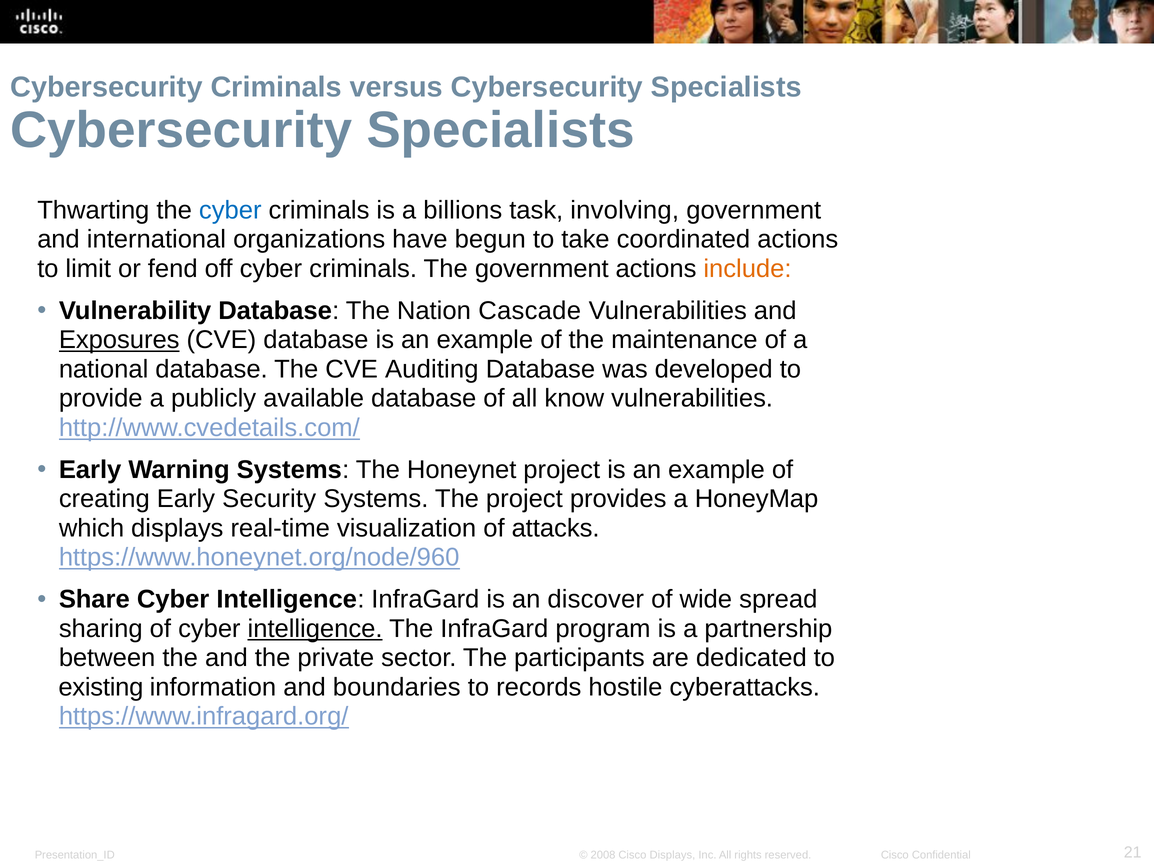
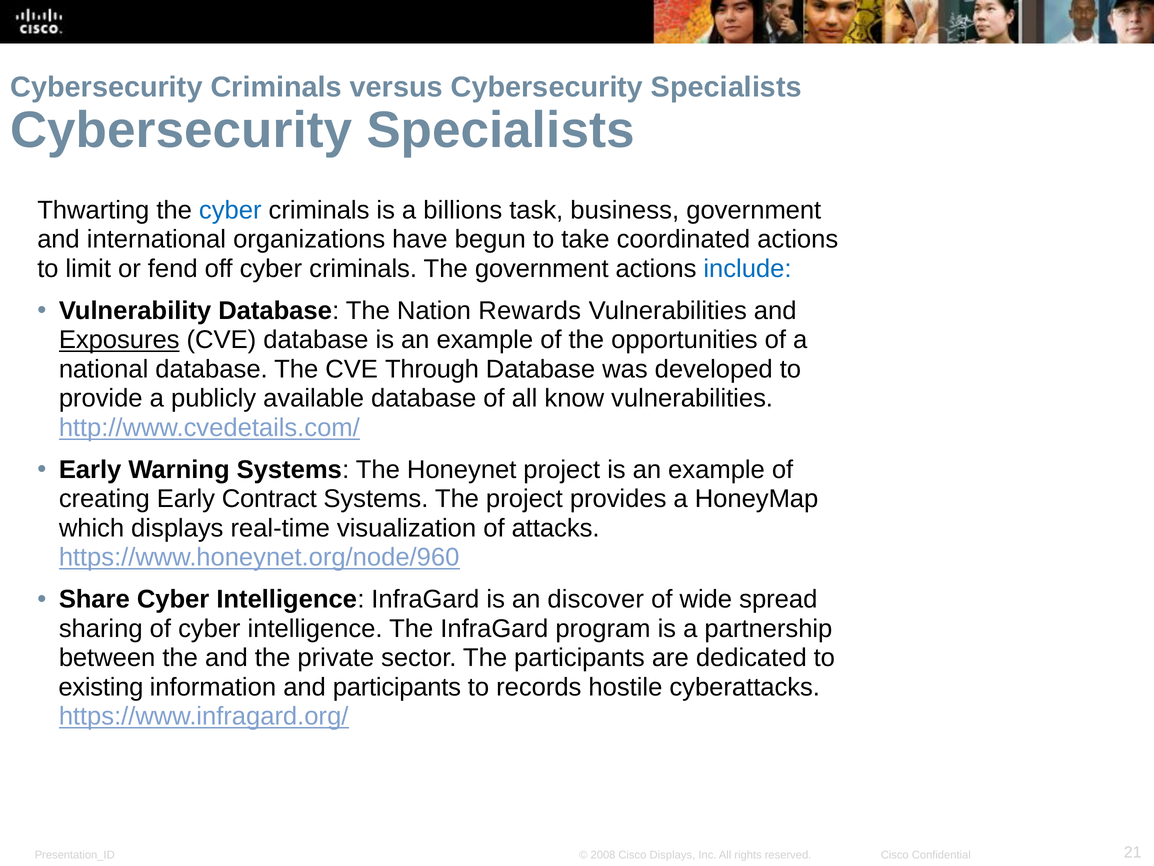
involving: involving -> business
include colour: orange -> blue
Cascade: Cascade -> Rewards
maintenance: maintenance -> opportunities
Auditing: Auditing -> Through
Security: Security -> Contract
intelligence at (315, 628) underline: present -> none
and boundaries: boundaries -> participants
